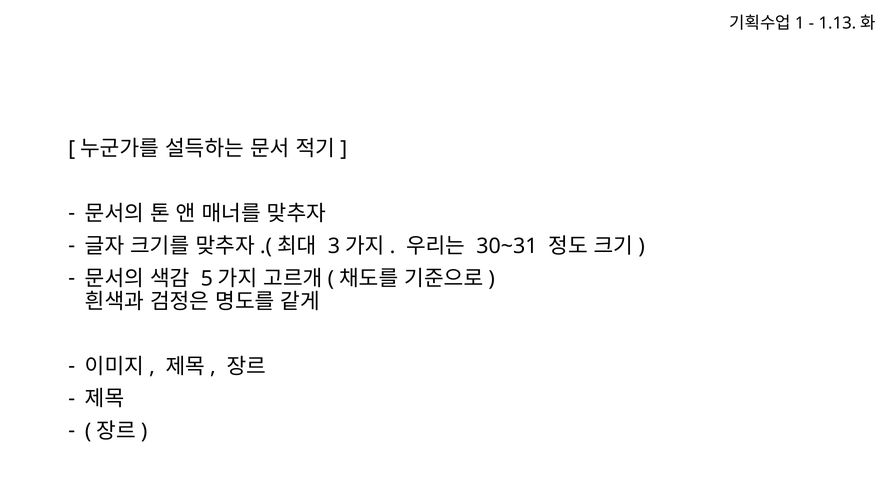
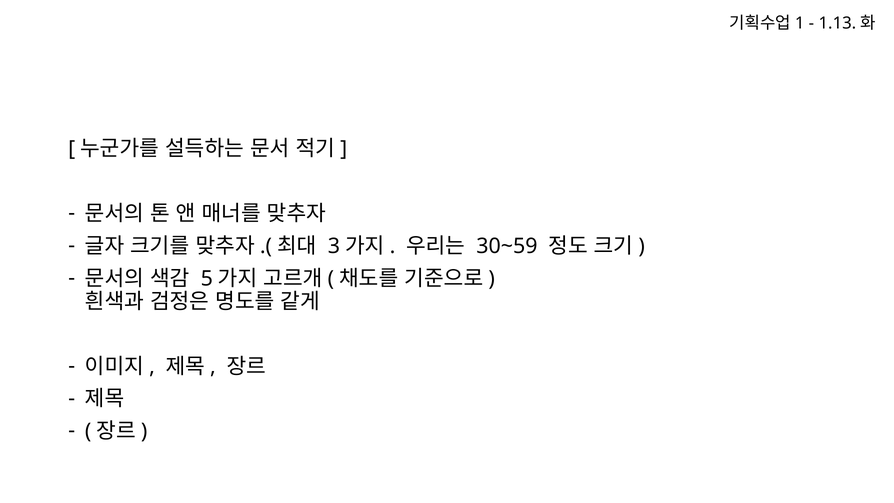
30~31: 30~31 -> 30~59
